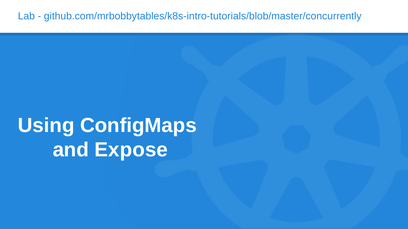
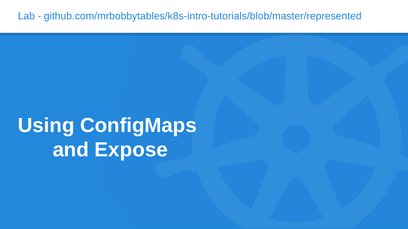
github.com/mrbobbytables/k8s-intro-tutorials/blob/master/concurrently: github.com/mrbobbytables/k8s-intro-tutorials/blob/master/concurrently -> github.com/mrbobbytables/k8s-intro-tutorials/blob/master/represented
